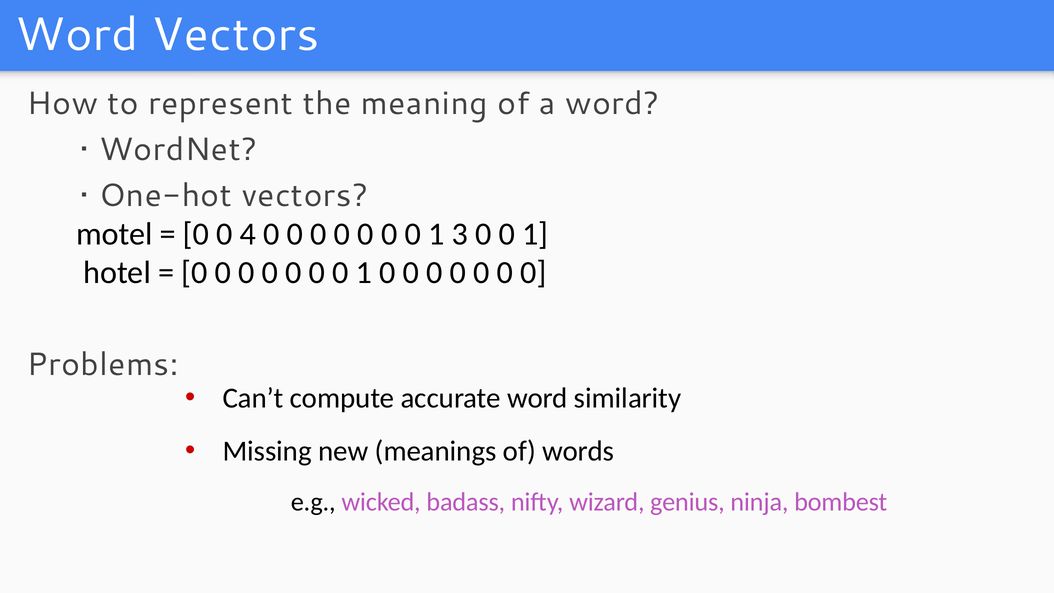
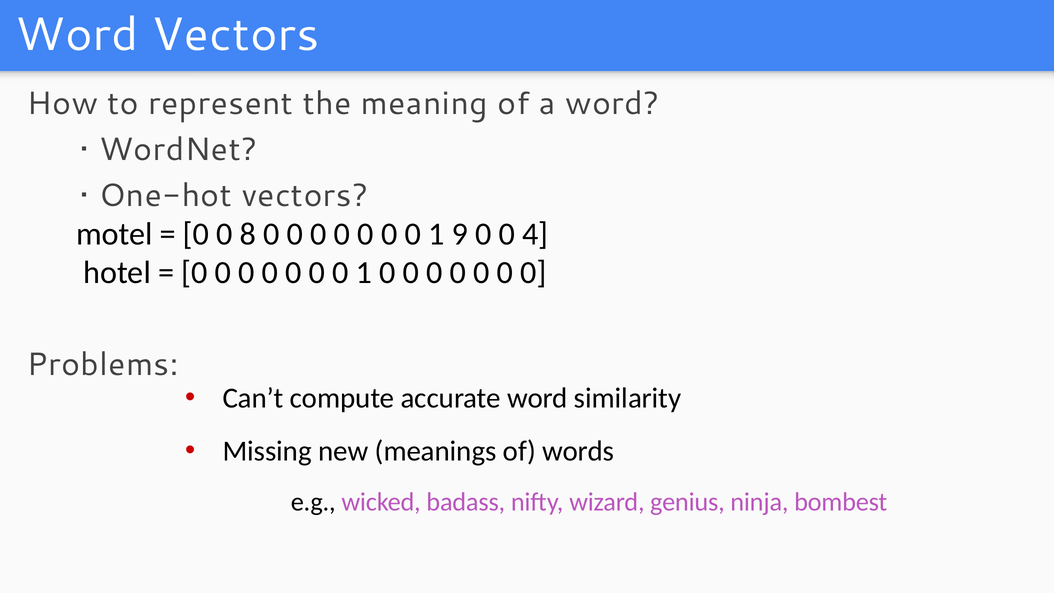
4: 4 -> 8
3: 3 -> 9
1 at (535, 234): 1 -> 4
